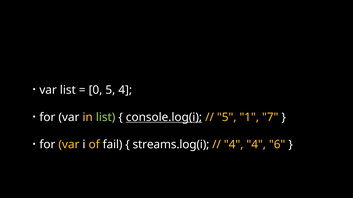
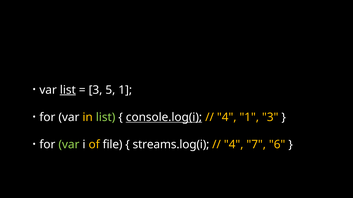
list at (68, 90) underline: none -> present
0 at (96, 90): 0 -> 3
5 4: 4 -> 1
5 at (227, 118): 5 -> 4
1 7: 7 -> 3
var at (69, 145) colour: yellow -> light green
fail: fail -> file
4 4: 4 -> 7
